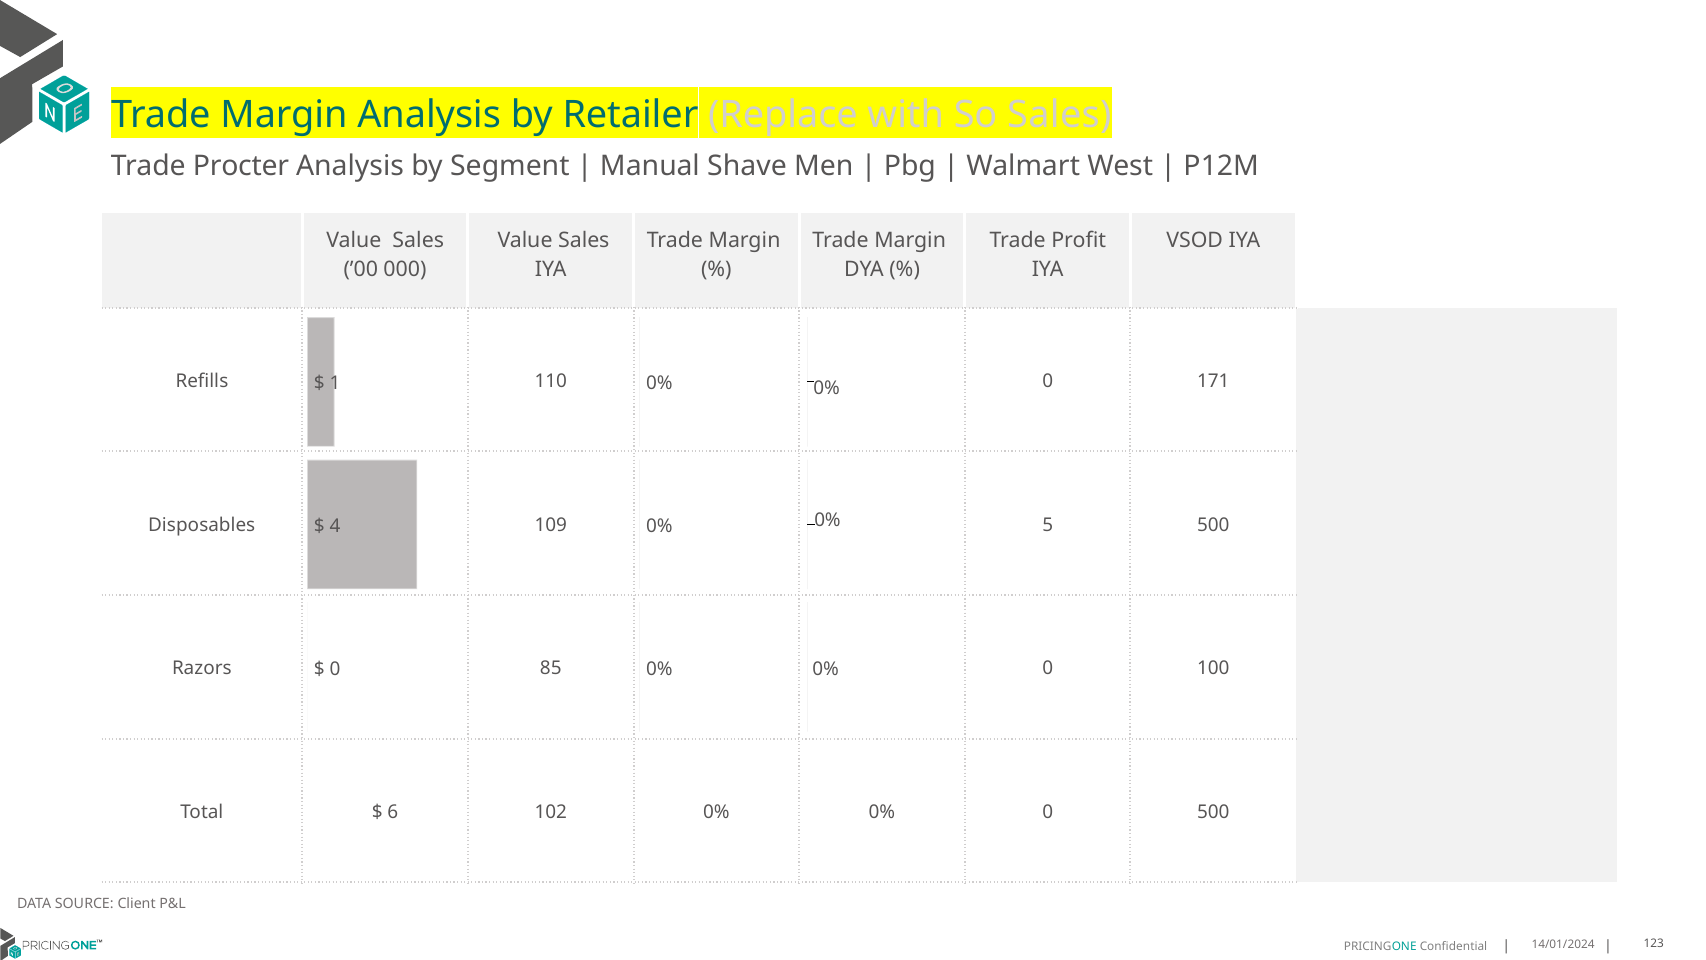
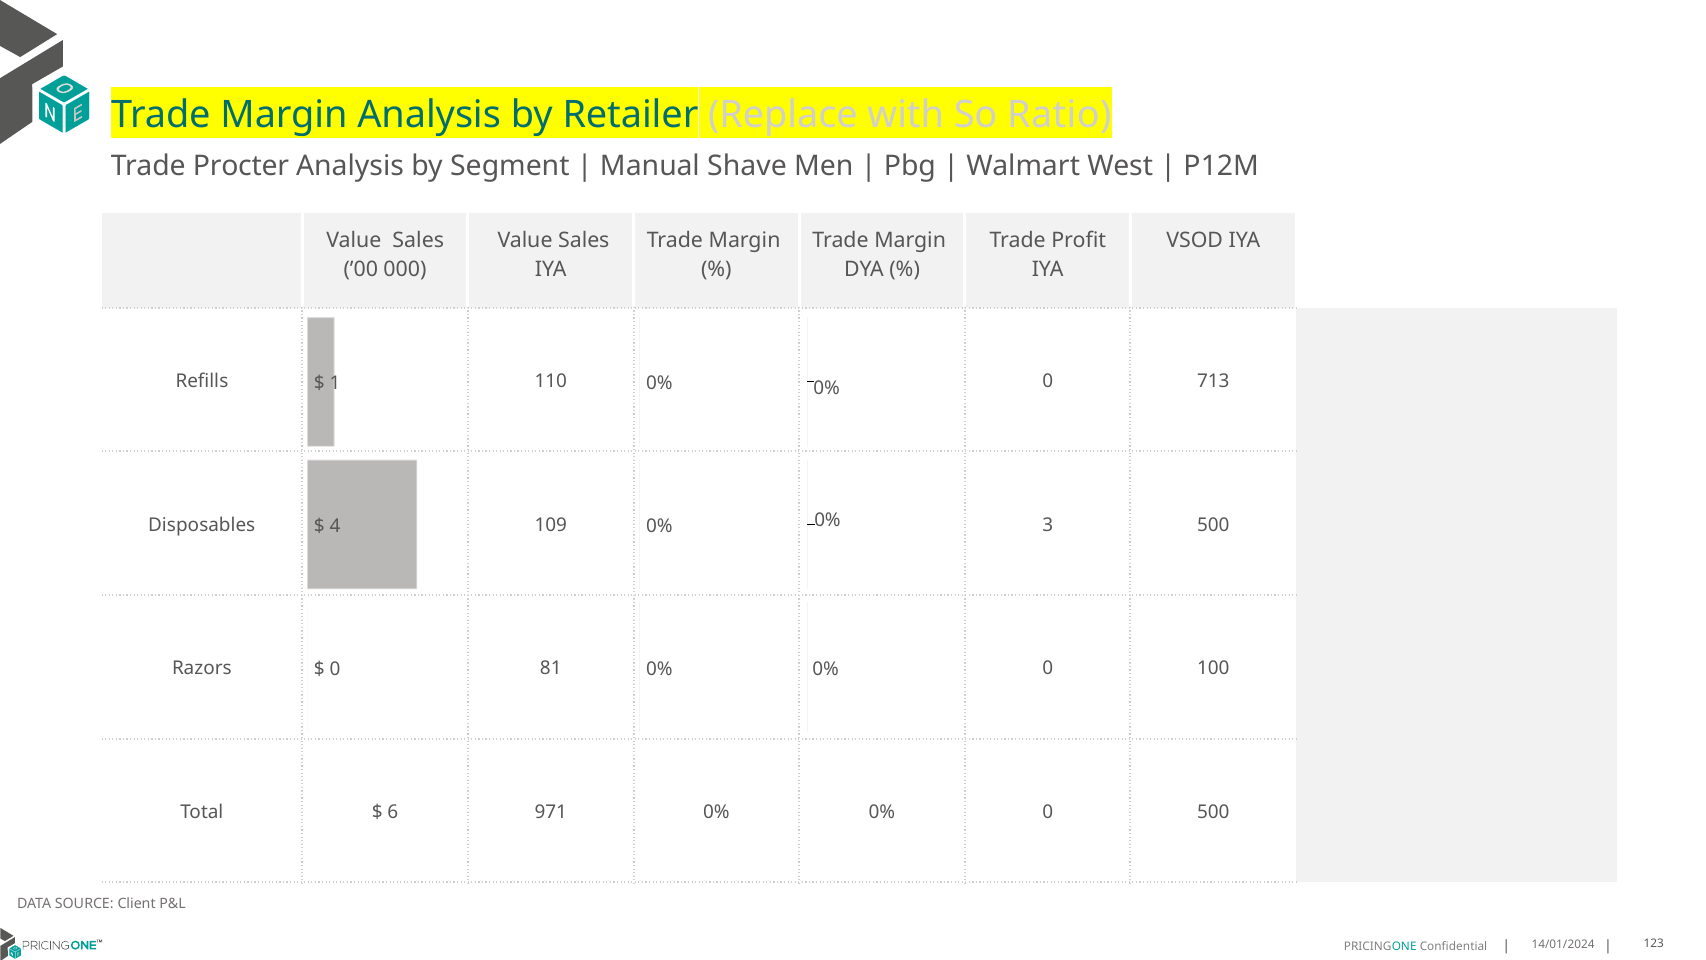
So Sales: Sales -> Ratio
171: 171 -> 713
5: 5 -> 3
85: 85 -> 81
102: 102 -> 971
